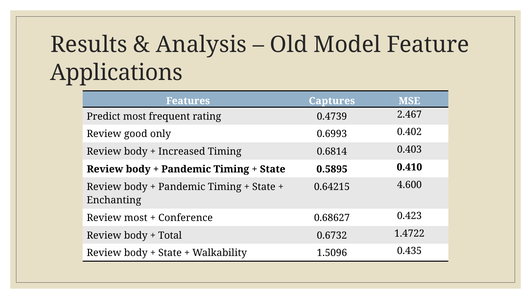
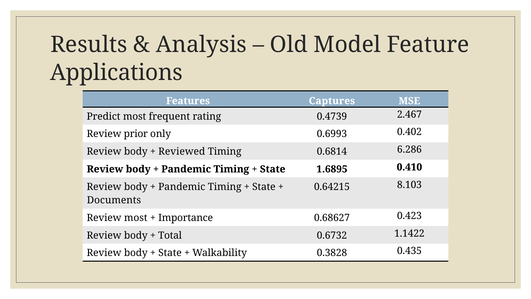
good: good -> prior
Increased: Increased -> Reviewed
0.403: 0.403 -> 6.286
0.5895: 0.5895 -> 1.6895
4.600: 4.600 -> 8.103
Enchanting: Enchanting -> Documents
Conference: Conference -> Importance
1.4722: 1.4722 -> 1.1422
1.5096: 1.5096 -> 0.3828
